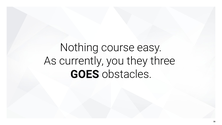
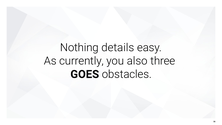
course: course -> details
they: they -> also
